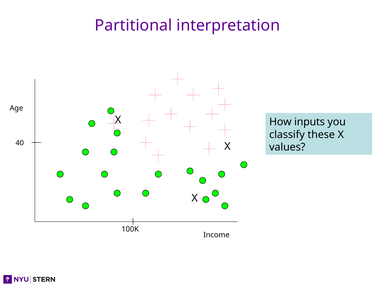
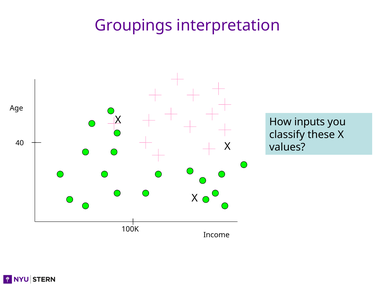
Partitional: Partitional -> Groupings
